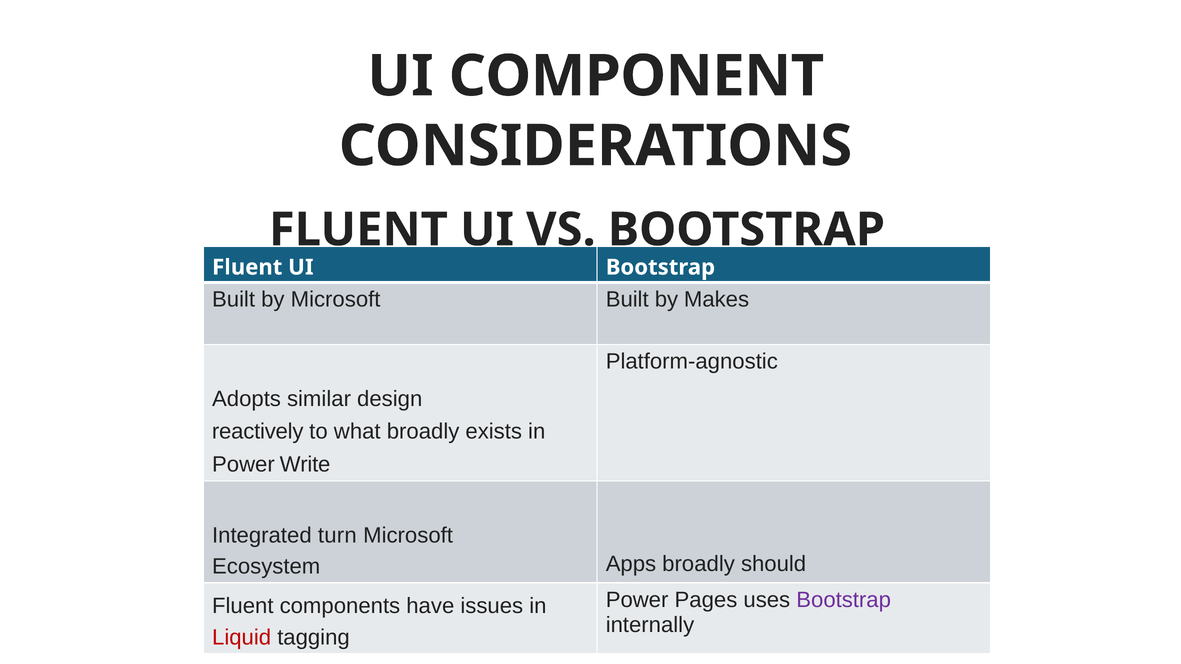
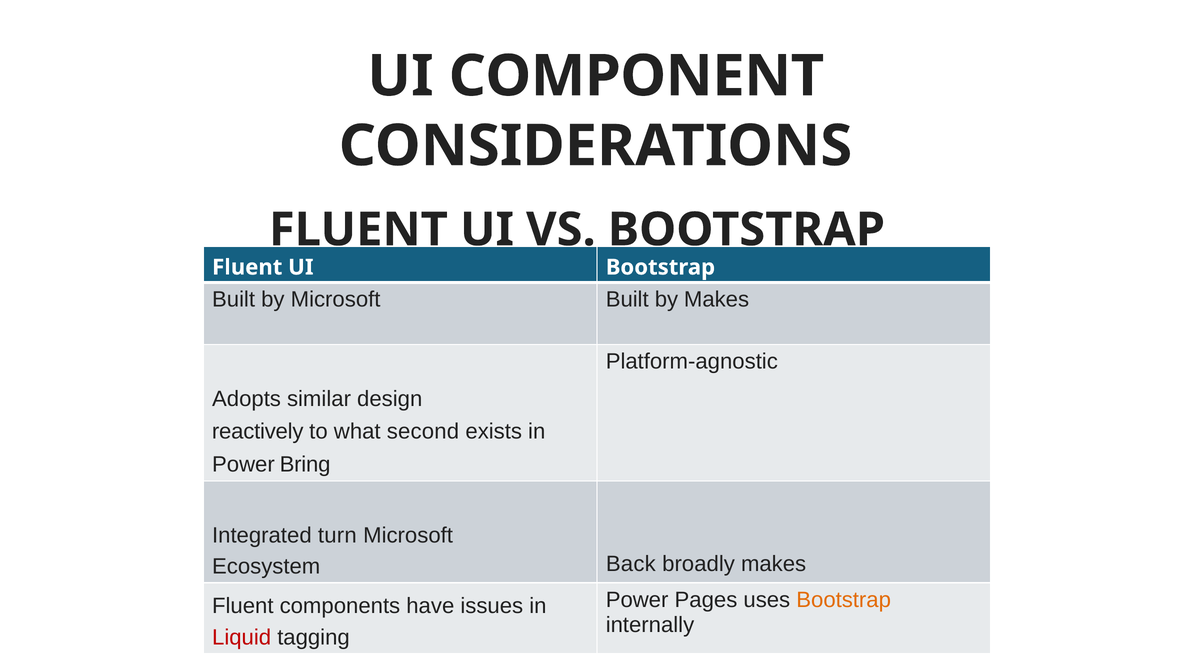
what broadly: broadly -> second
Write: Write -> Bring
Apps: Apps -> Back
broadly should: should -> makes
Bootstrap at (844, 600) colour: purple -> orange
